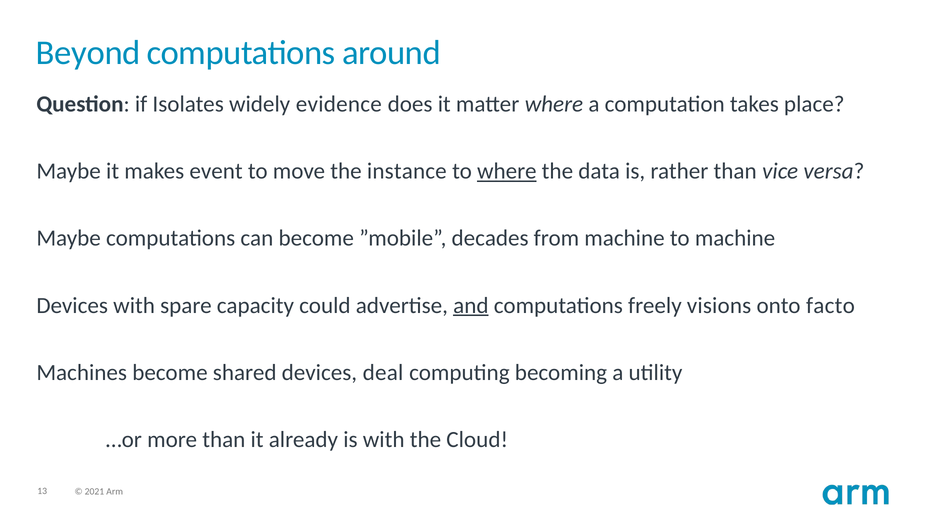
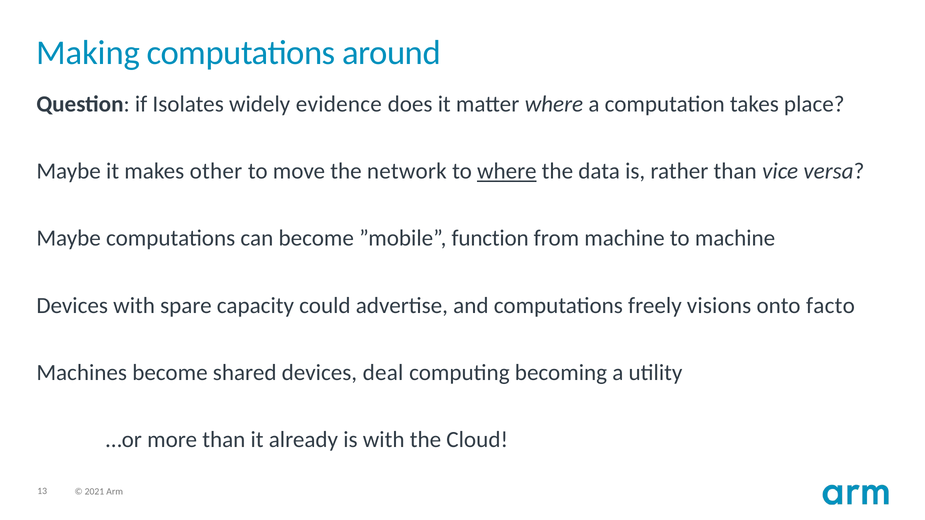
Beyond: Beyond -> Making
event: event -> other
instance: instance -> network
decades: decades -> function
and underline: present -> none
